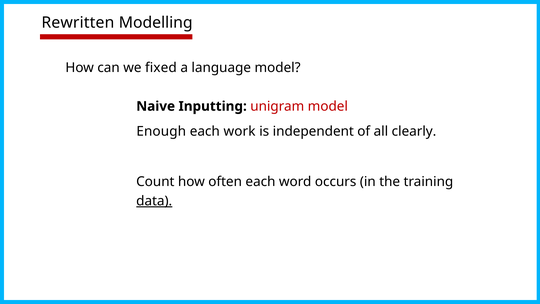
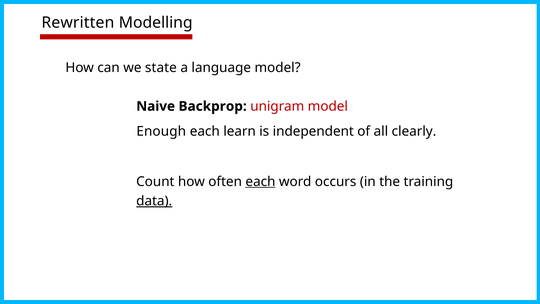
fixed: fixed -> state
Inputting: Inputting -> Backprop
work: work -> learn
each at (260, 181) underline: none -> present
